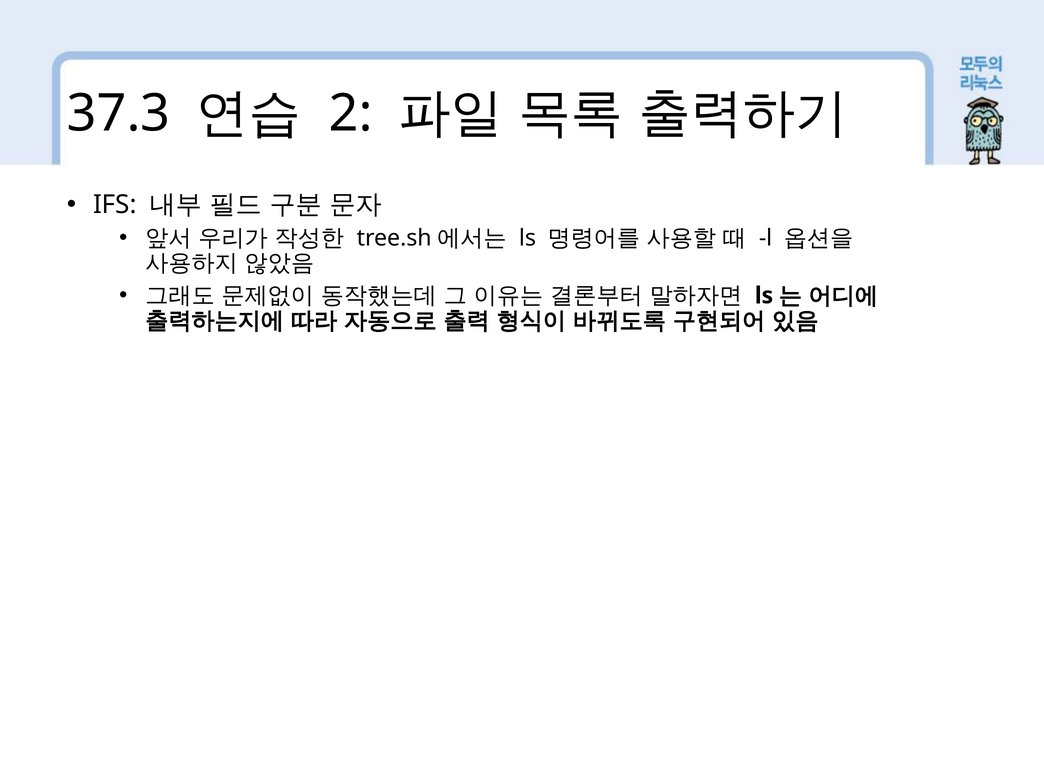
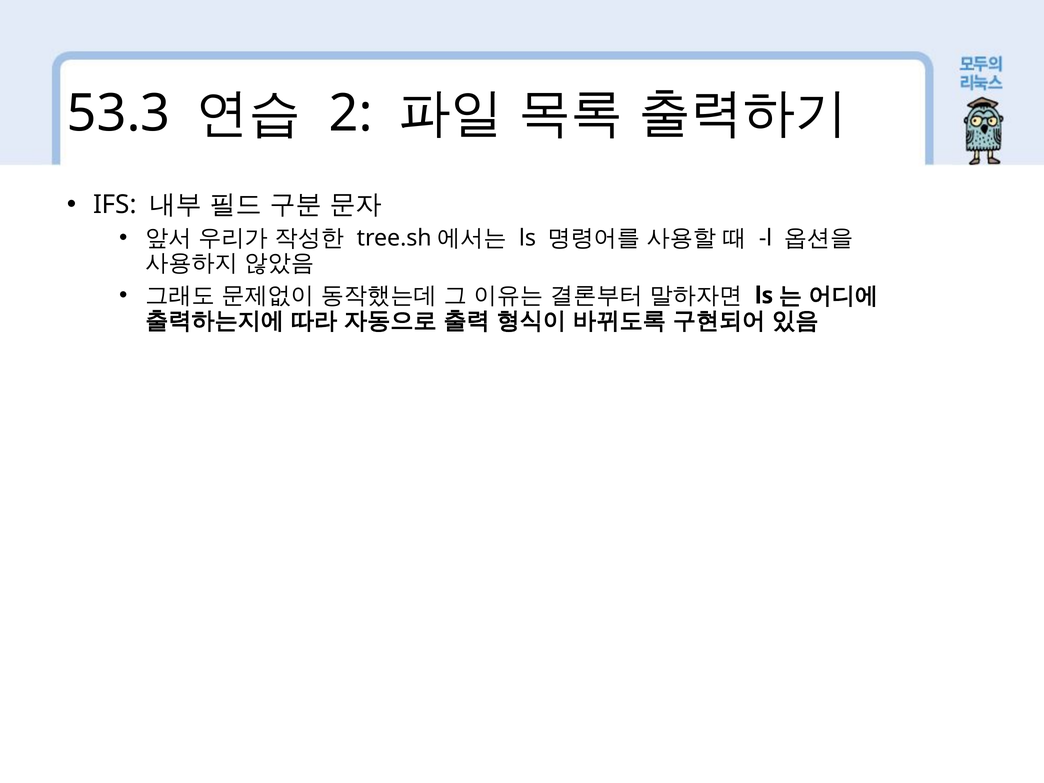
37.3: 37.3 -> 53.3
